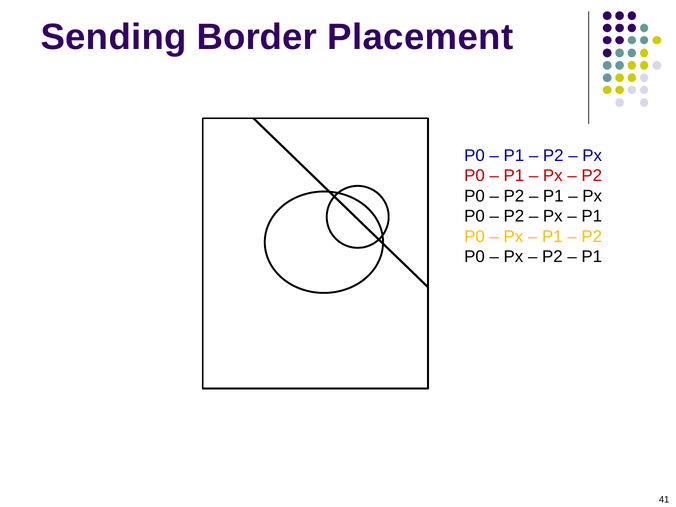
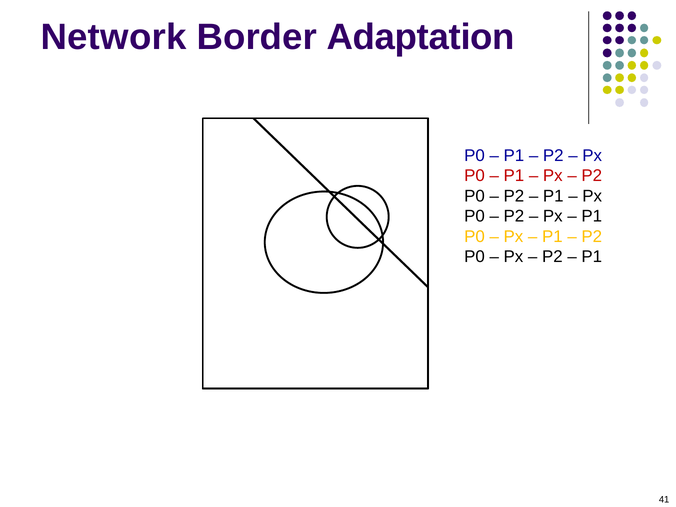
Sending: Sending -> Network
Placement: Placement -> Adaptation
